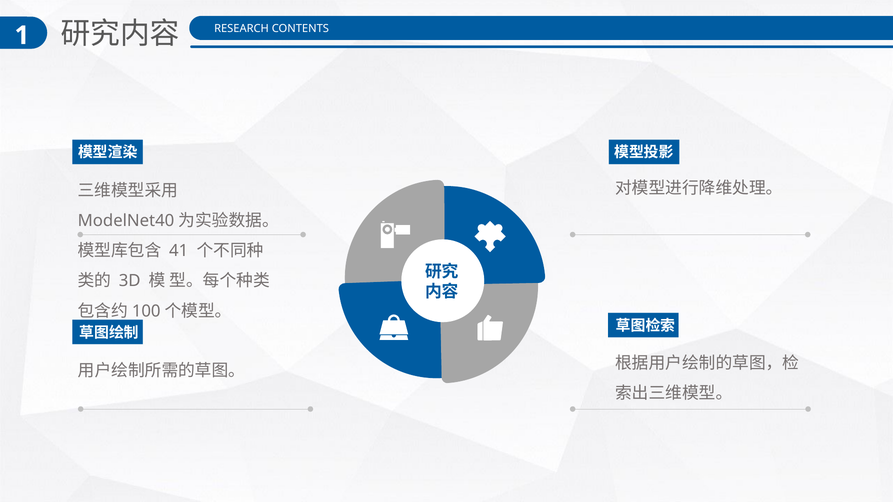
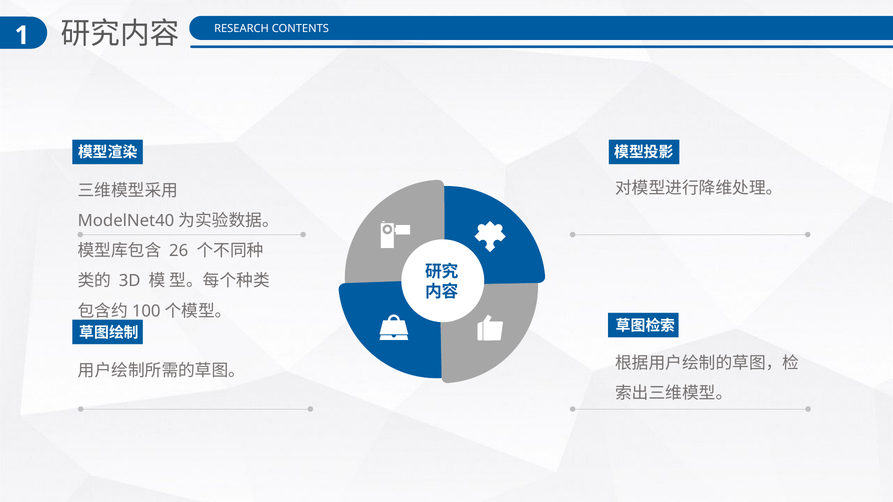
41: 41 -> 26
